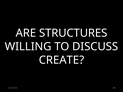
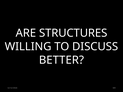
CREATE: CREATE -> BETTER
